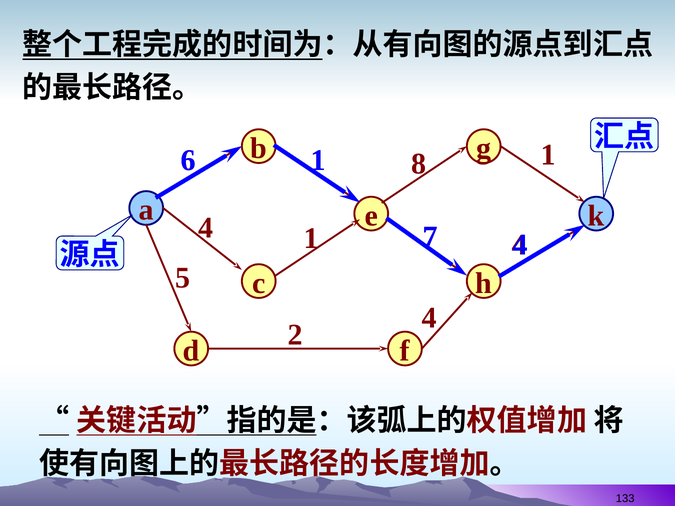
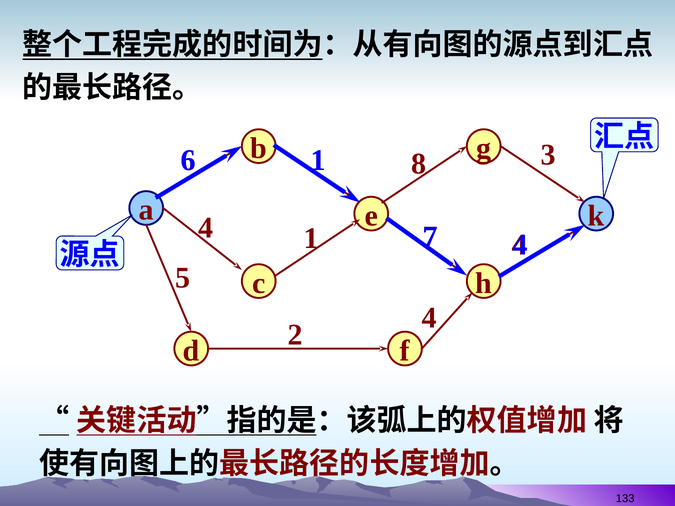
8 1: 1 -> 3
